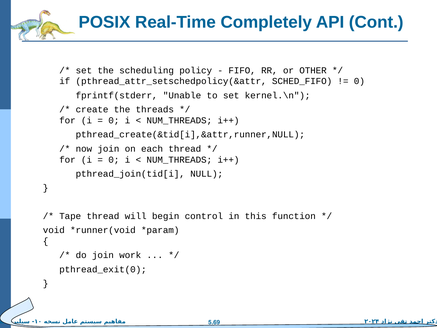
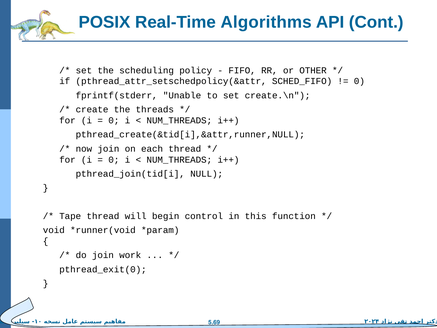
Completely: Completely -> Algorithms
kernel.\n: kernel.\n -> create.\n
